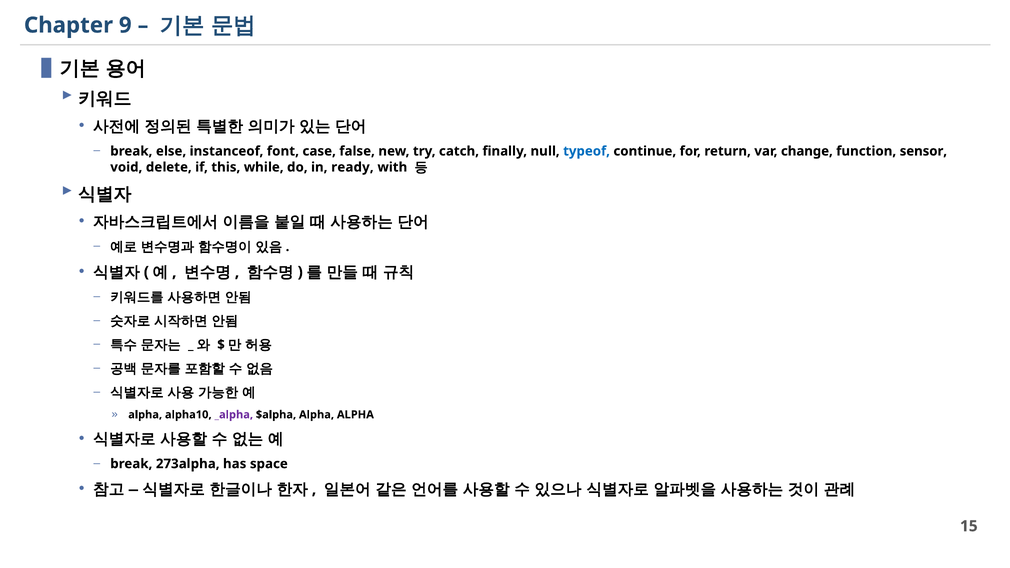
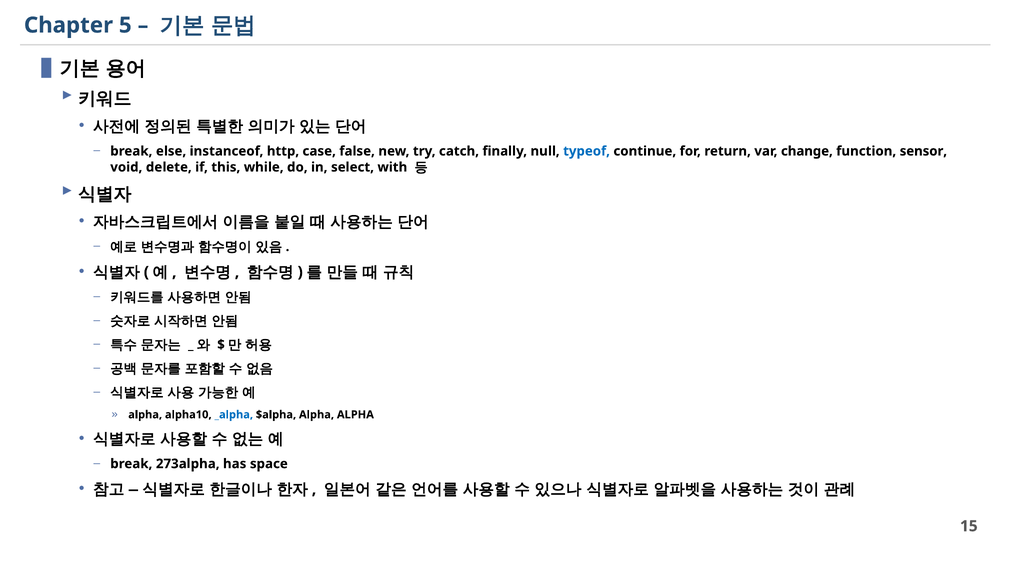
9: 9 -> 5
font: font -> http
ready: ready -> select
_alpha colour: purple -> blue
